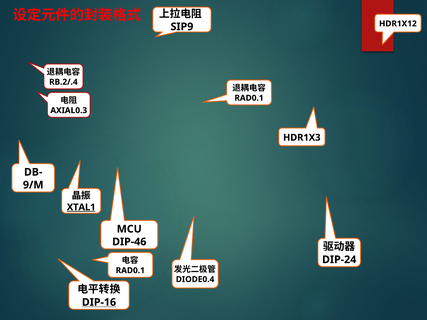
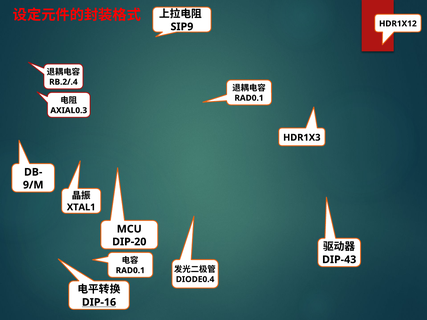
XTAL1 underline: present -> none
DIP-46: DIP-46 -> DIP-20
DIP-24: DIP-24 -> DIP-43
